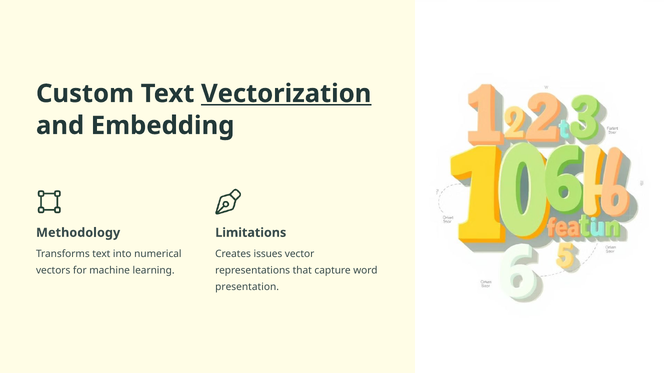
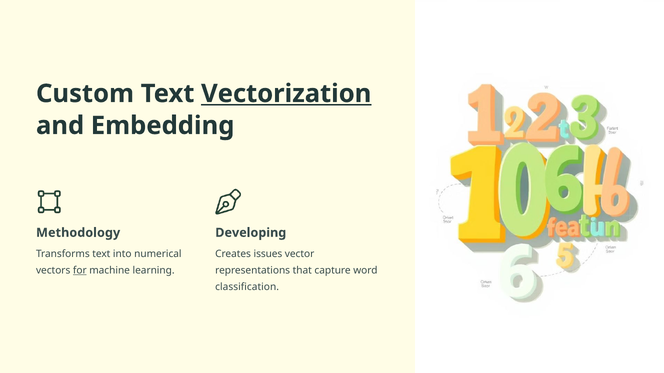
Limitations: Limitations -> Developing
for underline: none -> present
presentation: presentation -> classification
